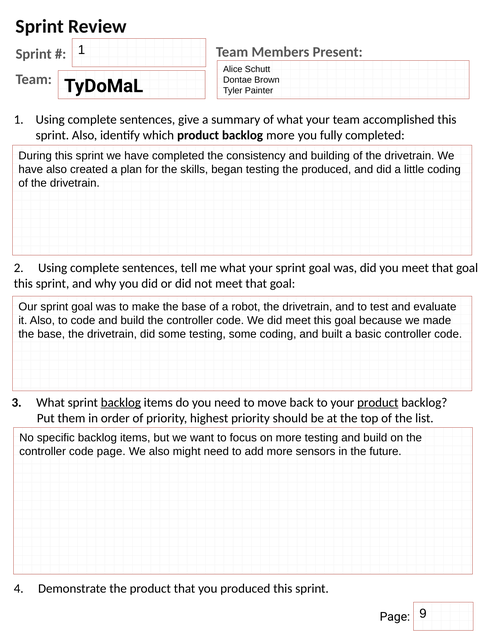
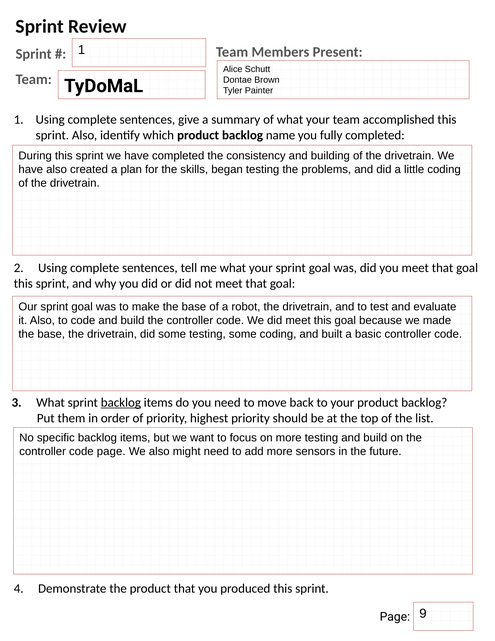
backlog more: more -> name
the produced: produced -> problems
product at (378, 402) underline: present -> none
